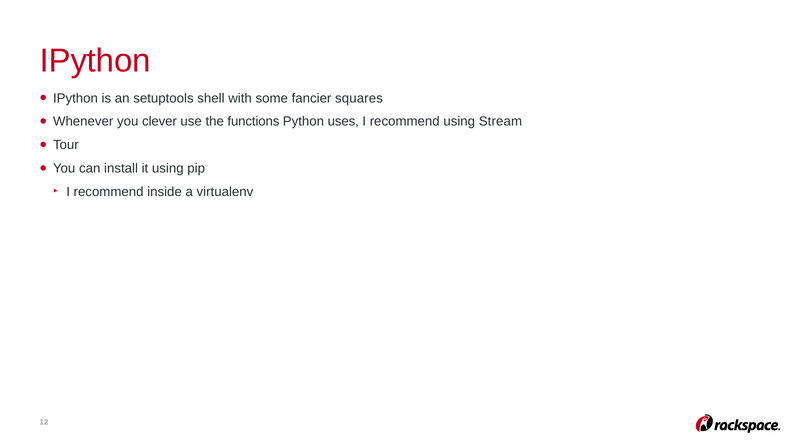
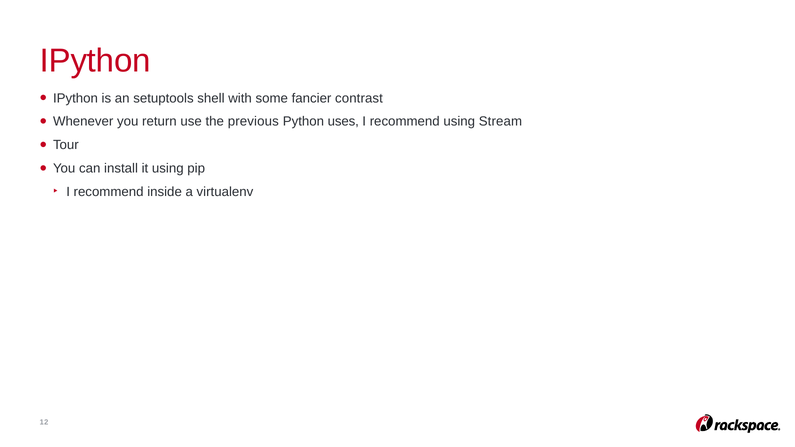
squares: squares -> contrast
clever: clever -> return
functions: functions -> previous
